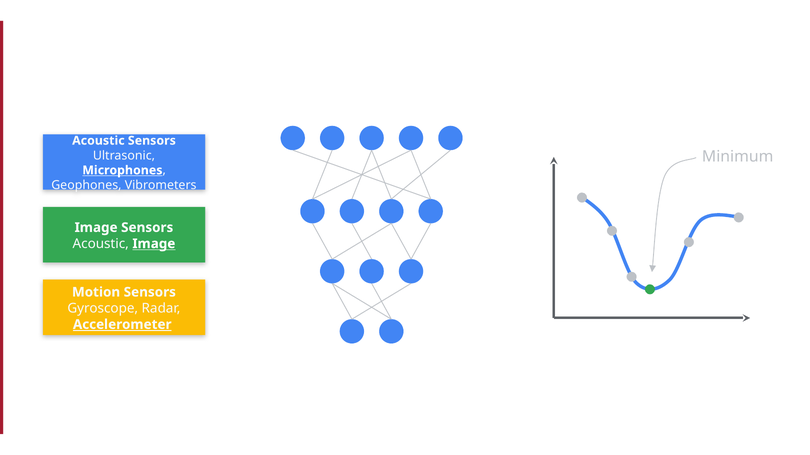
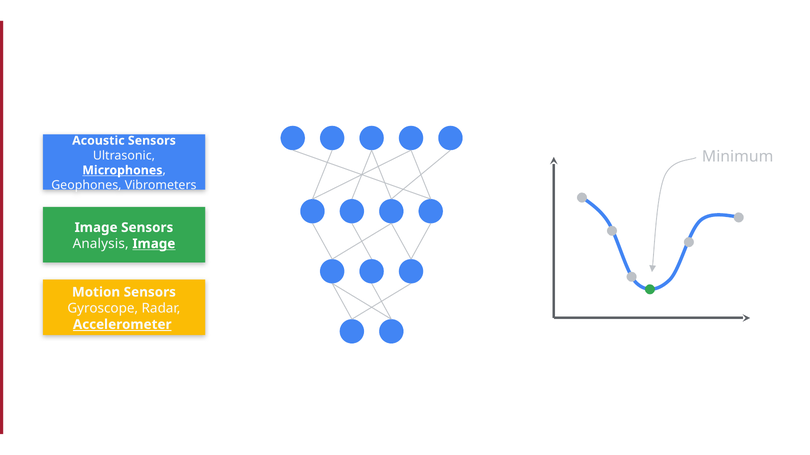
Acoustic at (101, 244): Acoustic -> Analysis
